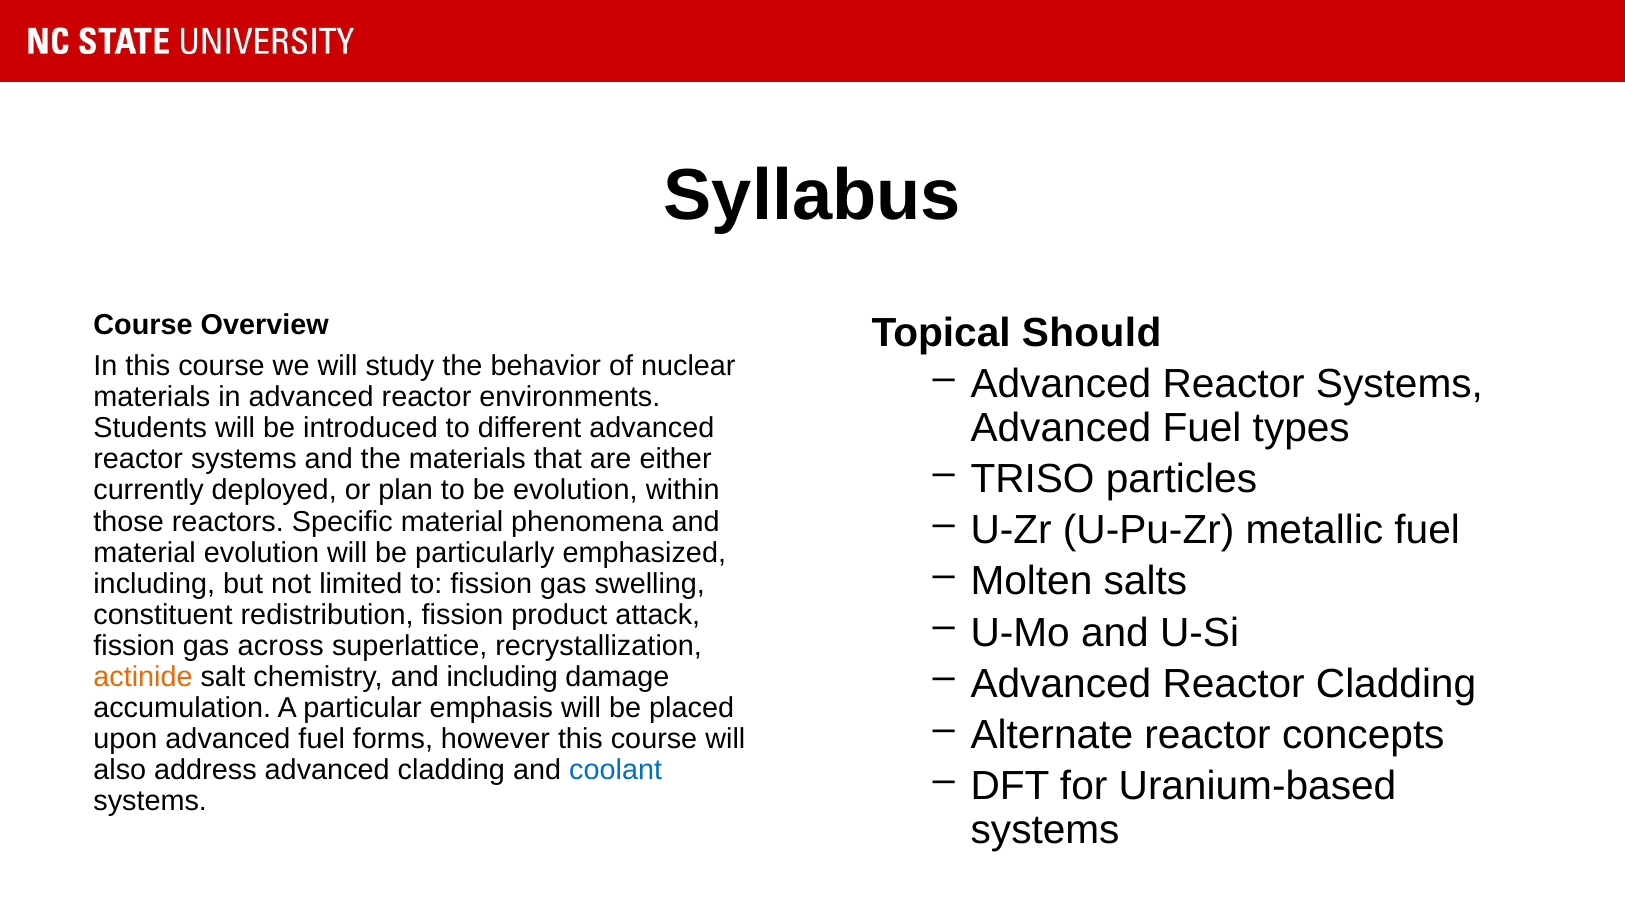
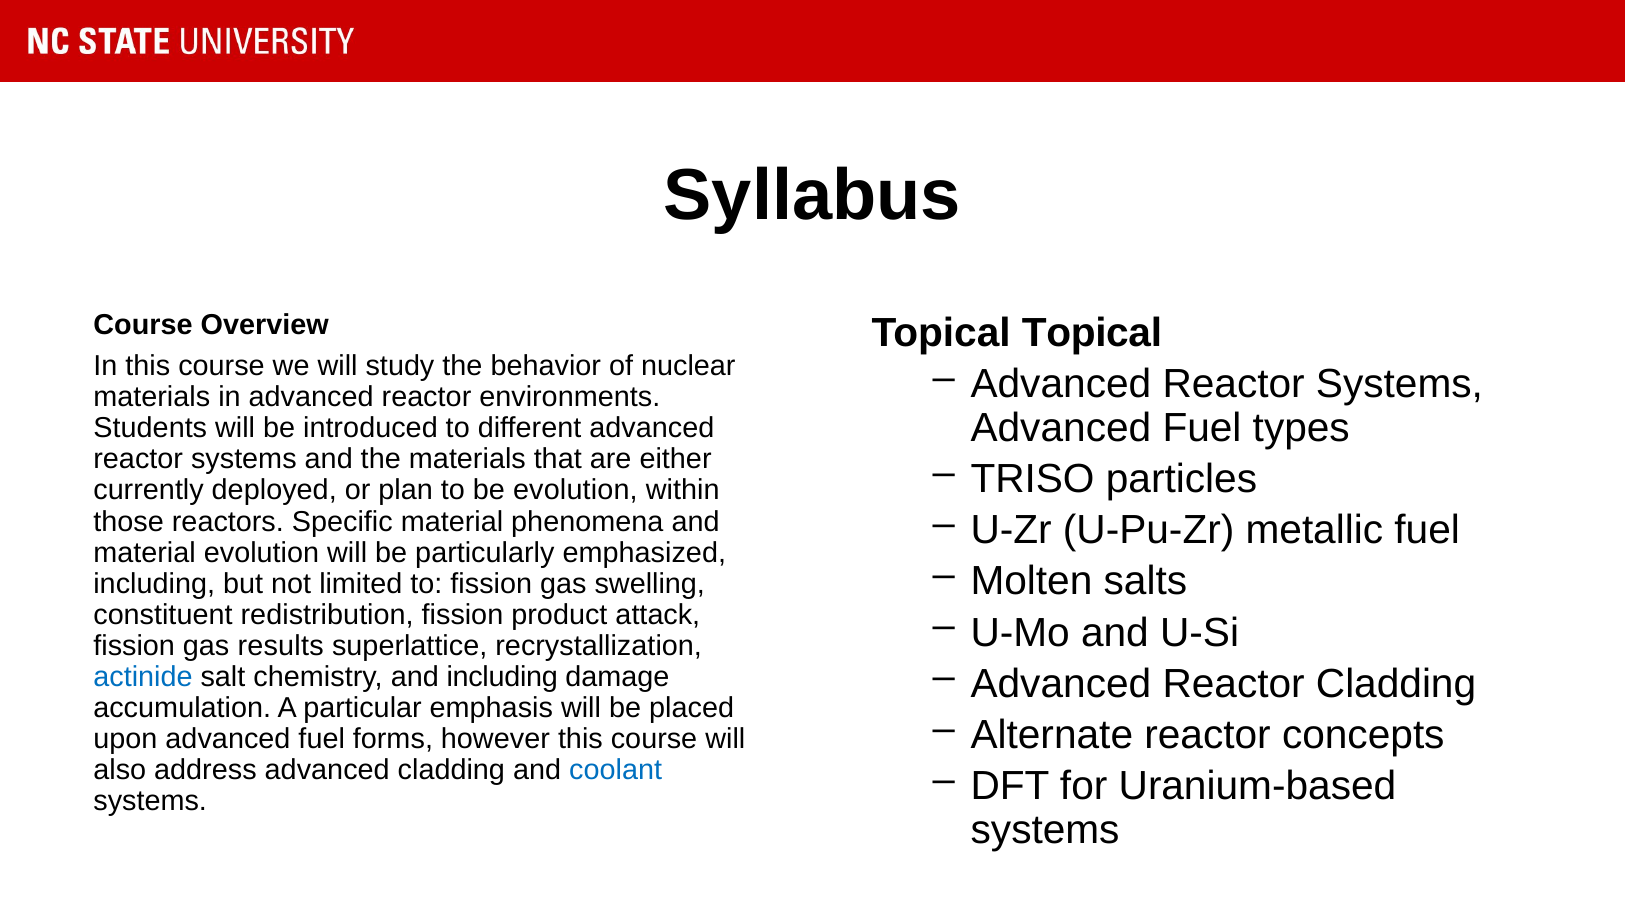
Topical Should: Should -> Topical
across: across -> results
actinide colour: orange -> blue
